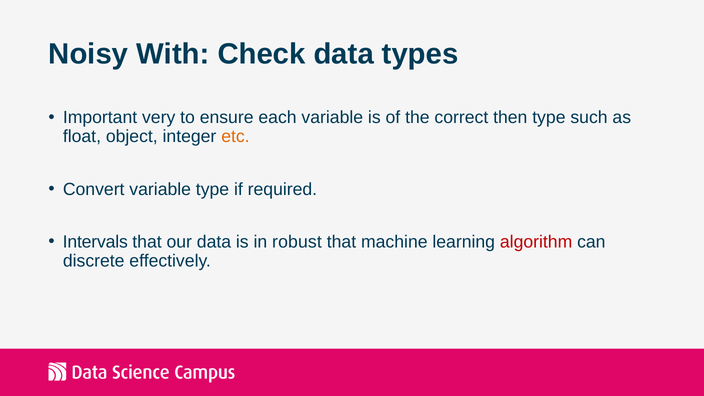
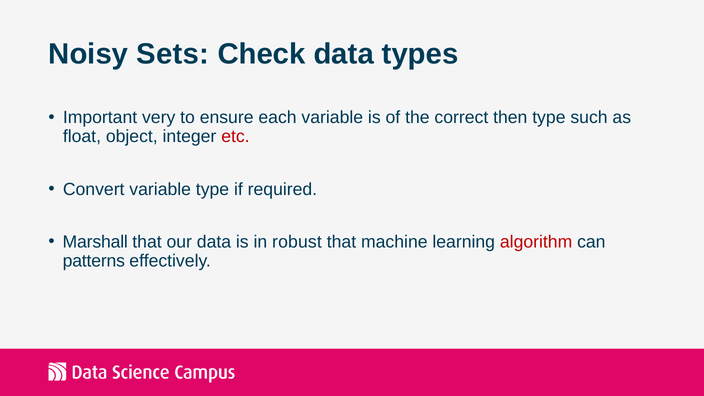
With: With -> Sets
etc colour: orange -> red
Intervals: Intervals -> Marshall
discrete: discrete -> patterns
